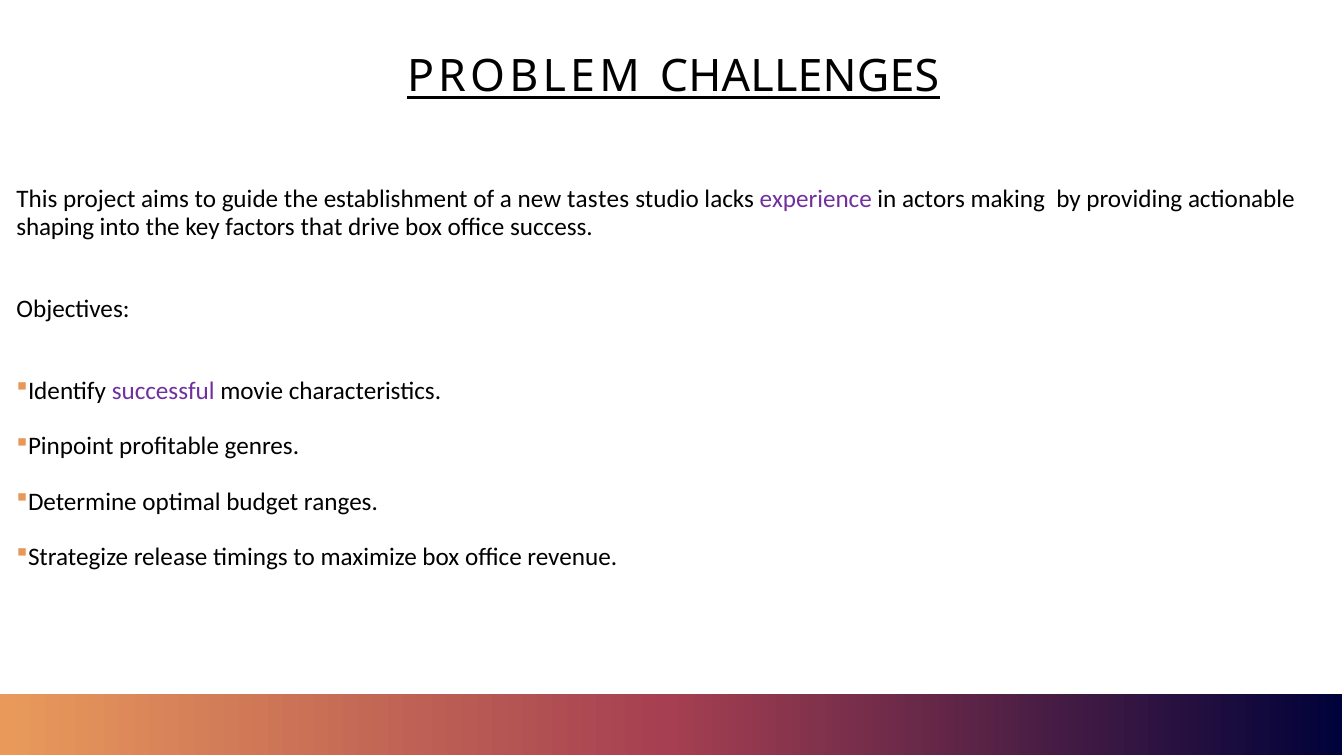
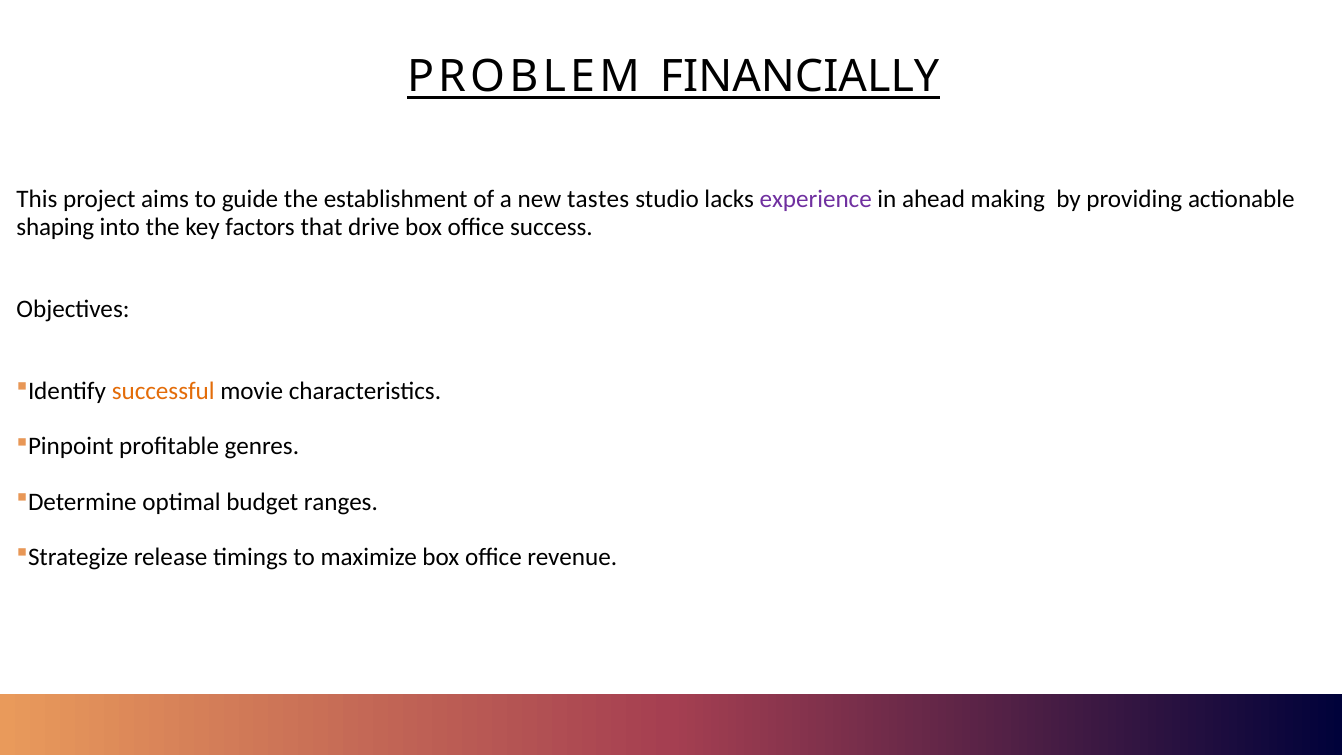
CHALLENGES: CHALLENGES -> FINANCIALLY
actors: actors -> ahead
successful colour: purple -> orange
